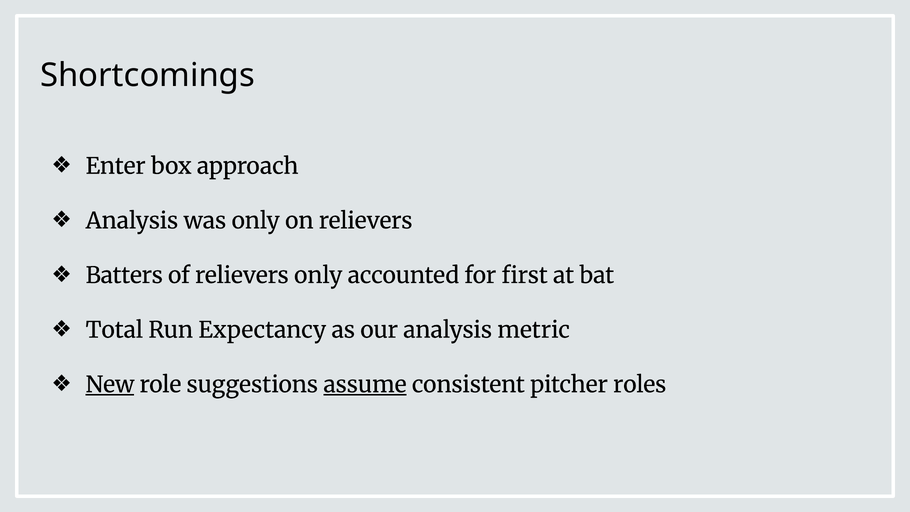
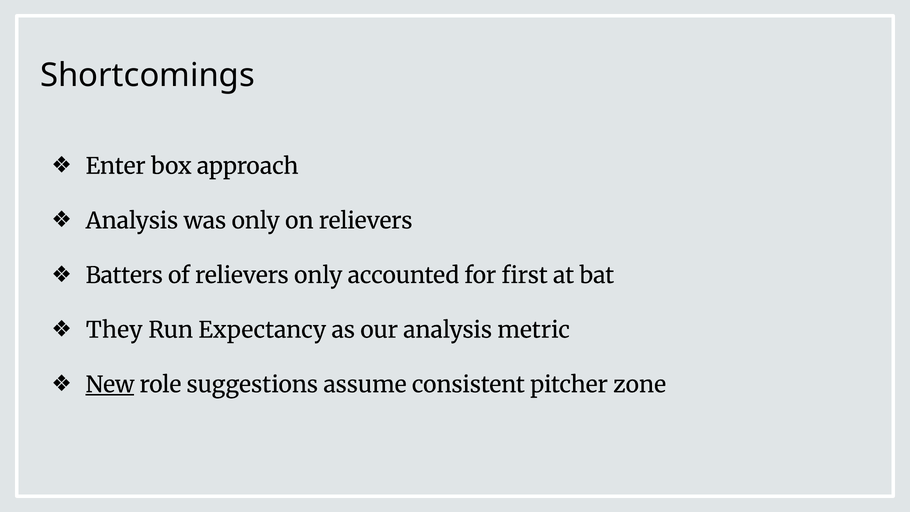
Total: Total -> They
assume underline: present -> none
roles: roles -> zone
